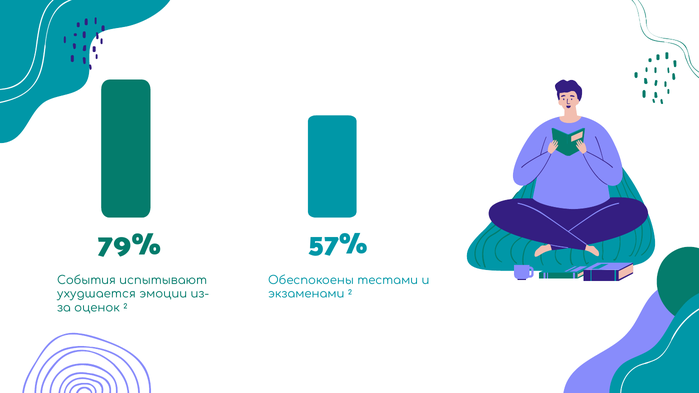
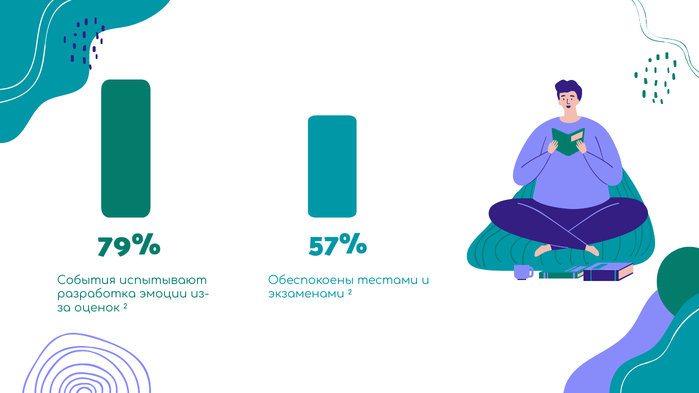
ухудшается: ухудшается -> разработка
